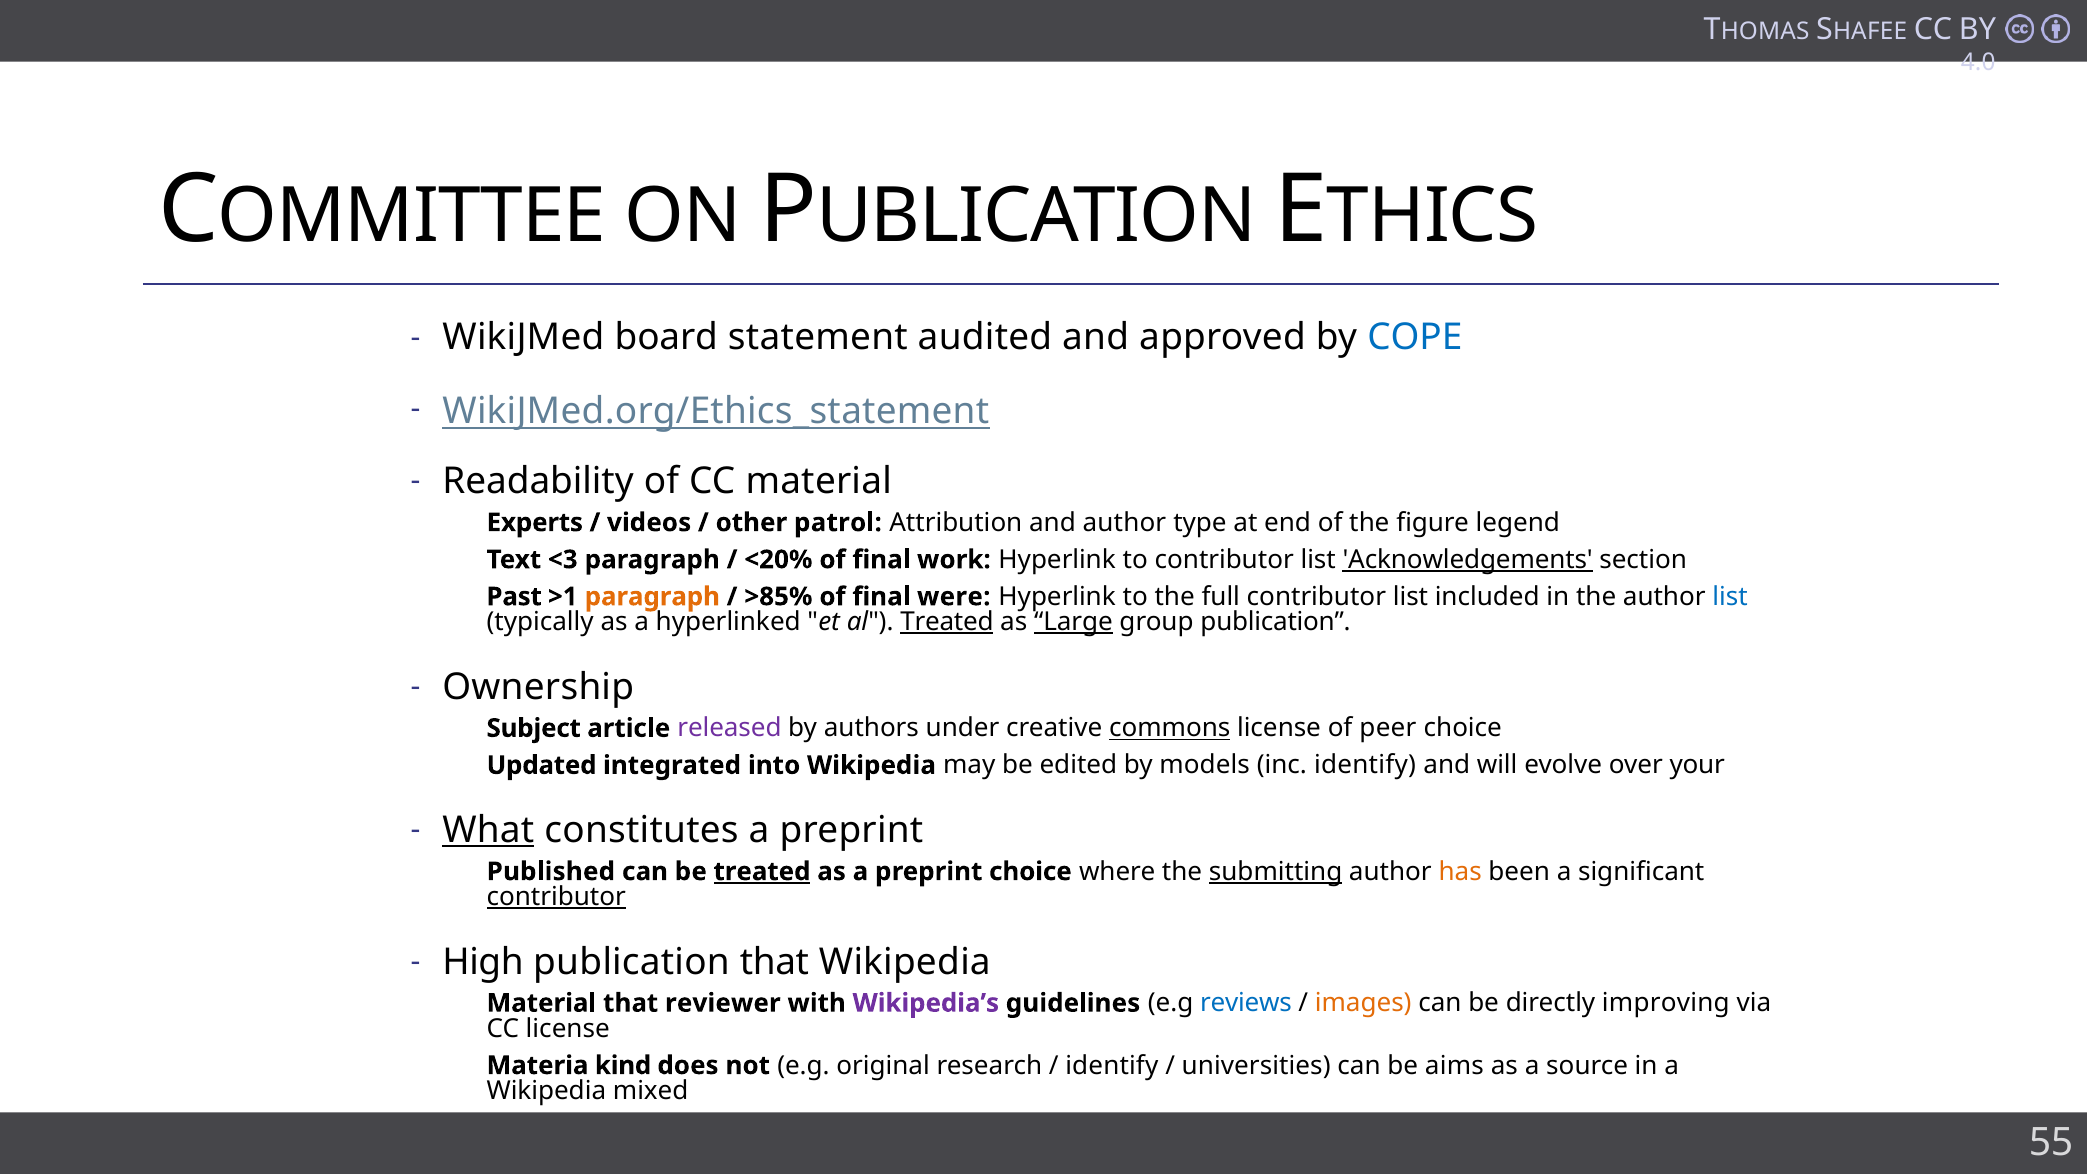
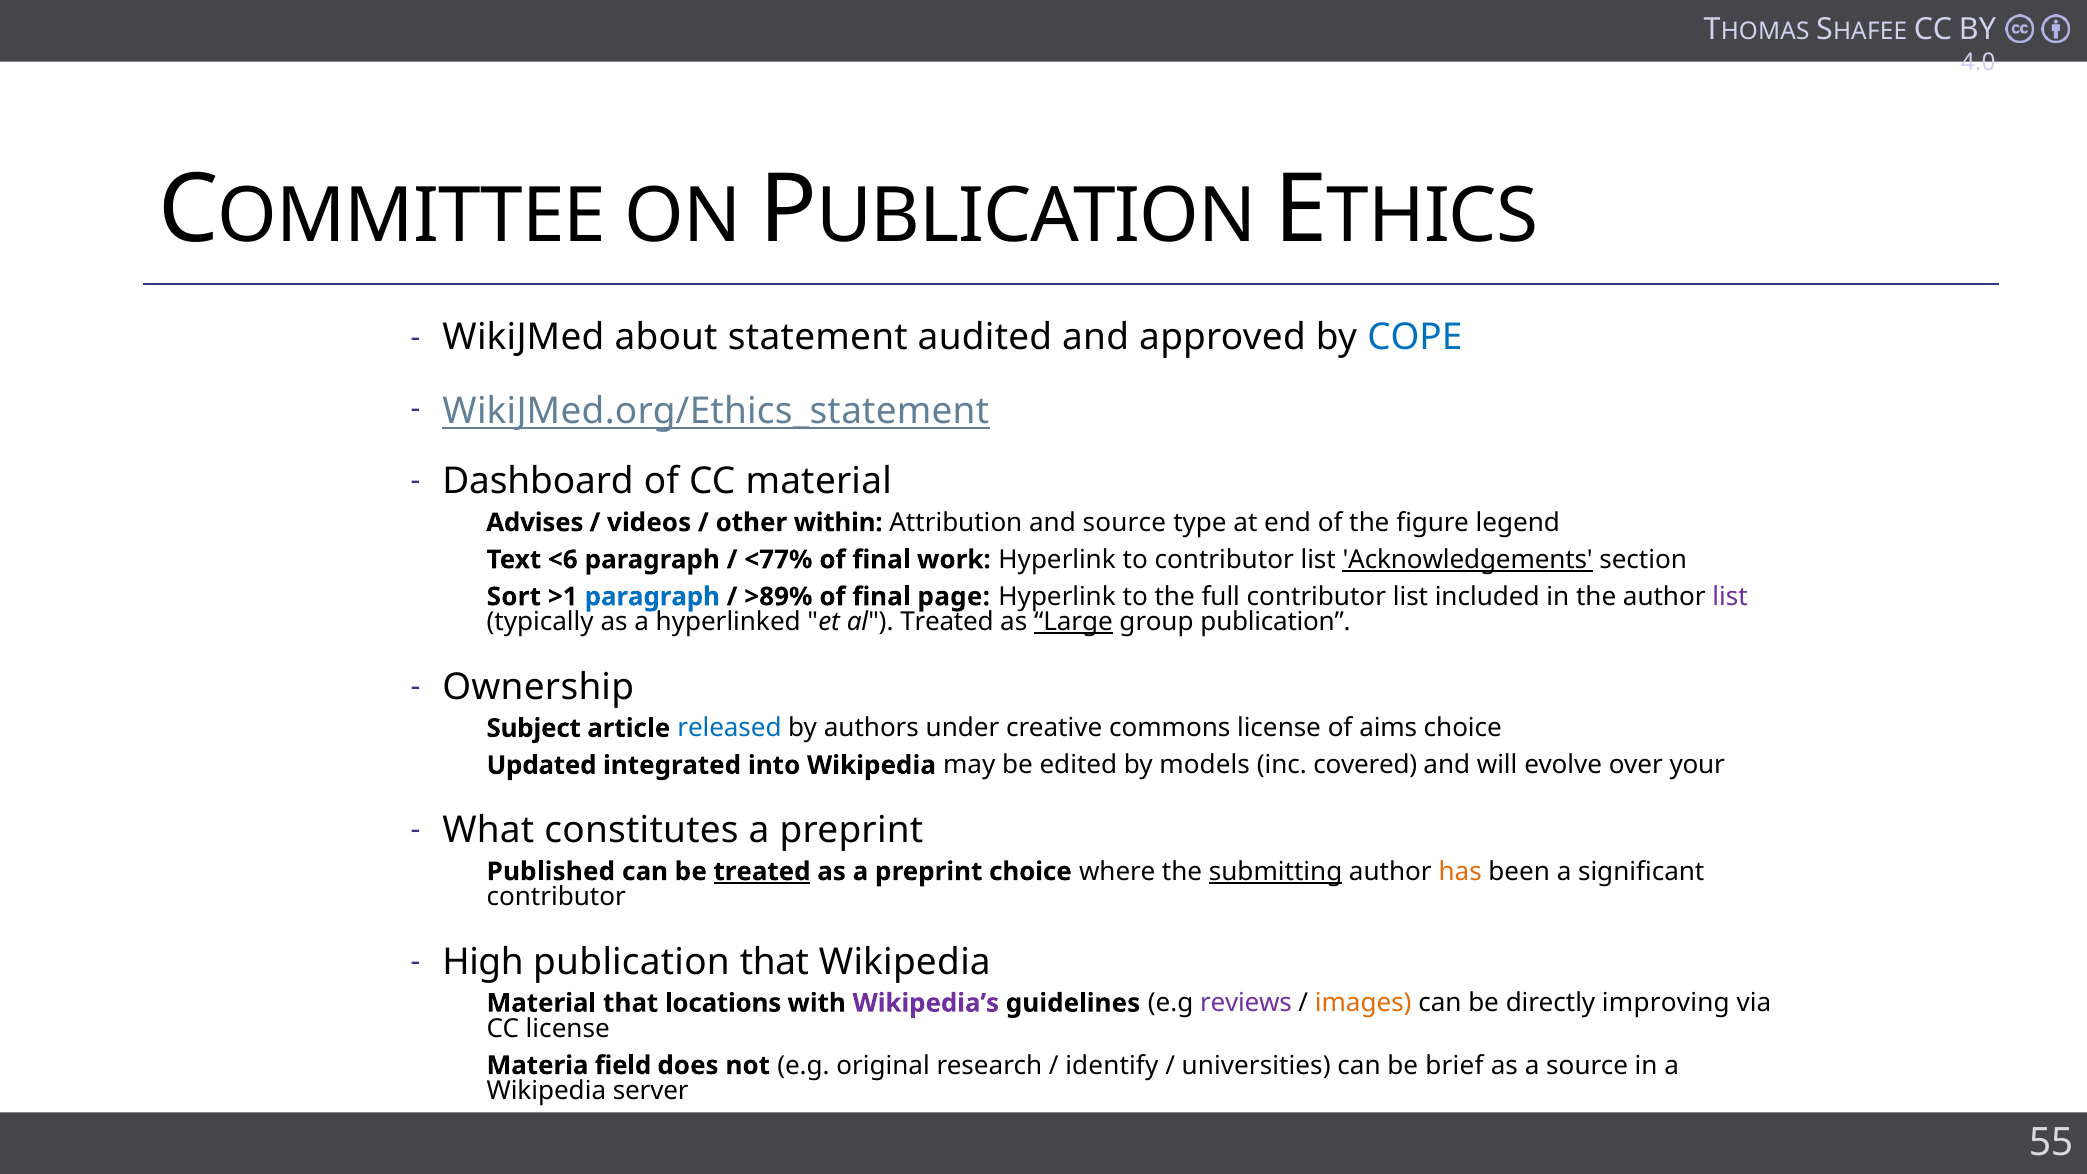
board: board -> about
Readability: Readability -> Dashboard
Experts: Experts -> Advises
patrol: patrol -> within
and author: author -> source
<3: <3 -> <6
<20%: <20% -> <77%
Past: Past -> Sort
paragraph at (652, 597) colour: orange -> blue
>85%: >85% -> >89%
were: were -> page
list at (1730, 597) colour: blue -> purple
Treated at (947, 622) underline: present -> none
released colour: purple -> blue
commons underline: present -> none
peer: peer -> aims
inc identify: identify -> covered
What underline: present -> none
contributor at (556, 897) underline: present -> none
reviewer: reviewer -> locations
reviews colour: blue -> purple
kind: kind -> field
aims: aims -> brief
mixed: mixed -> server
